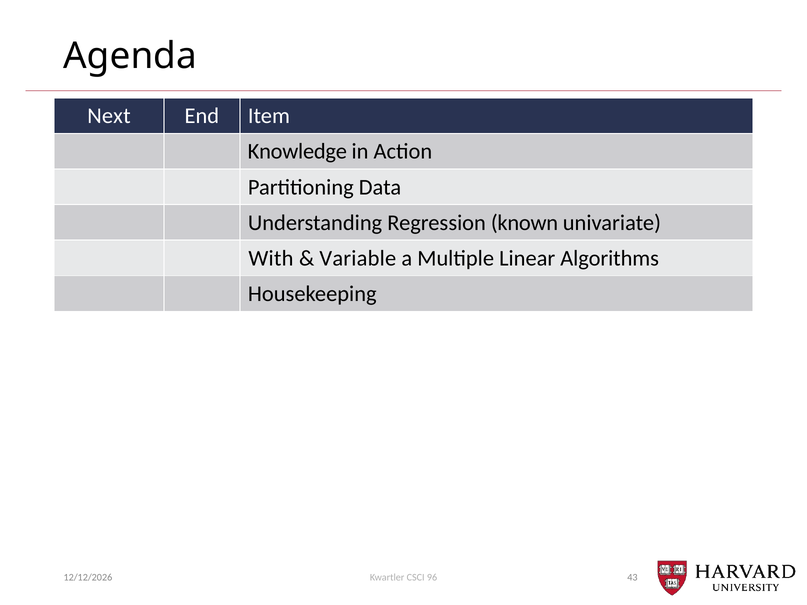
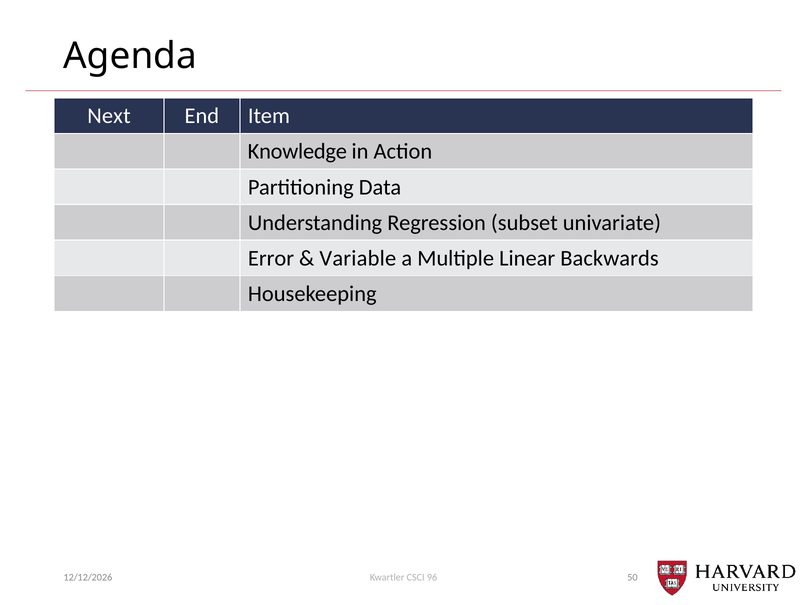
known: known -> subset
With: With -> Error
Algorithms: Algorithms -> Backwards
43: 43 -> 50
